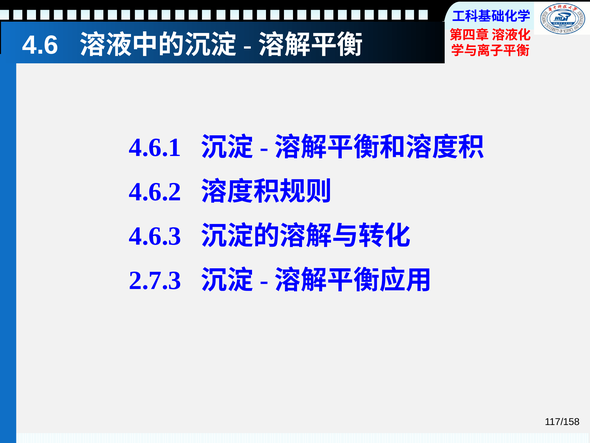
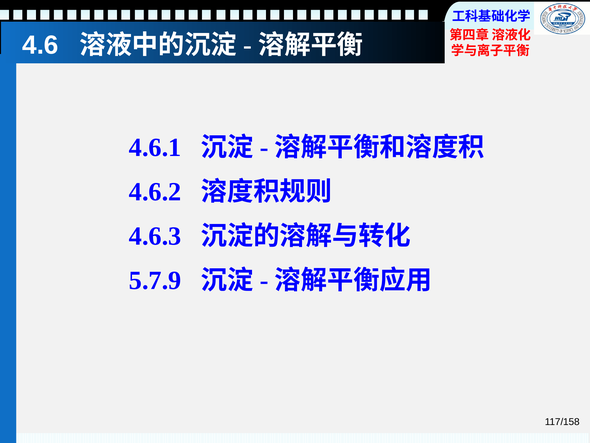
2.7.3: 2.7.3 -> 5.7.9
